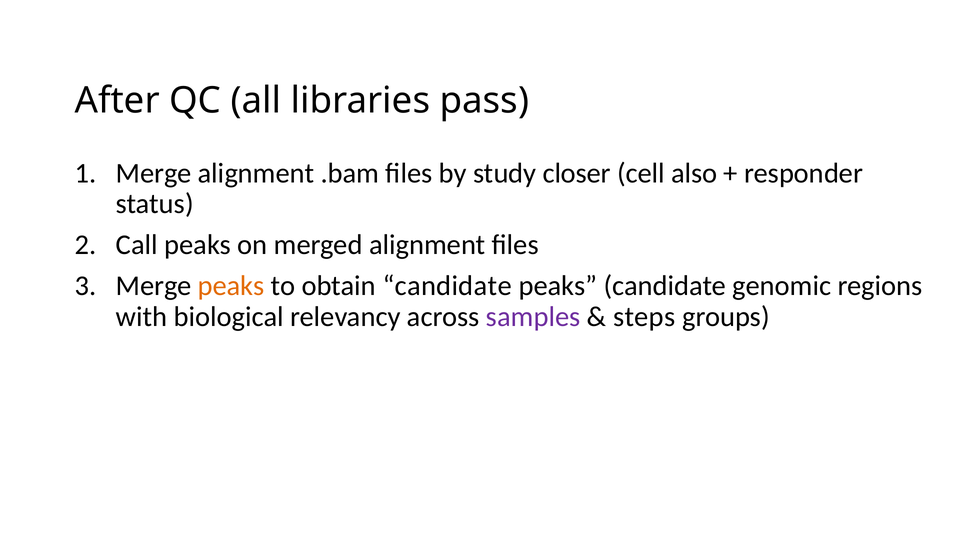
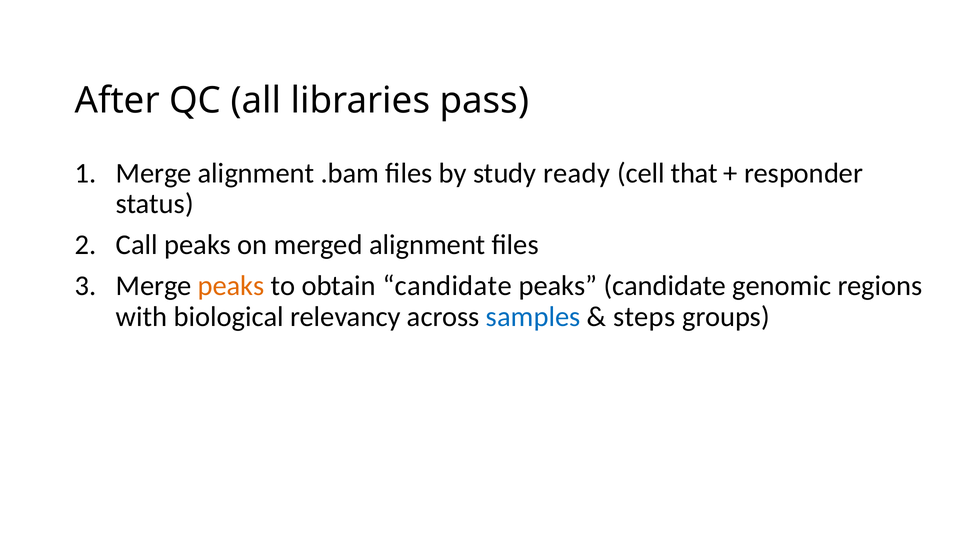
closer: closer -> ready
also: also -> that
samples colour: purple -> blue
